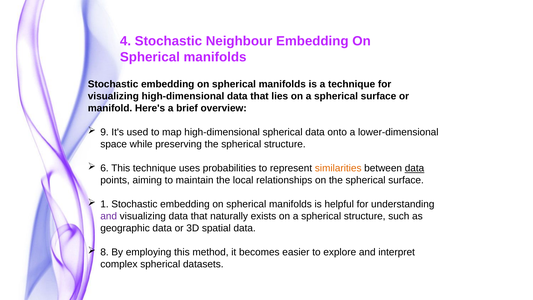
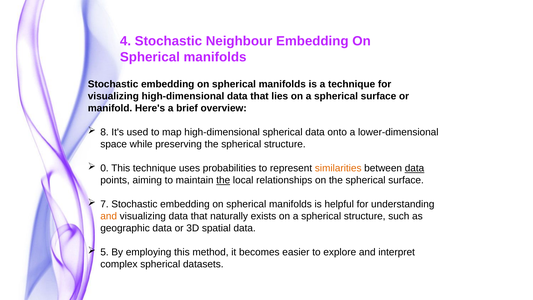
9: 9 -> 8
6: 6 -> 0
the at (223, 180) underline: none -> present
1: 1 -> 7
and at (109, 216) colour: purple -> orange
8: 8 -> 5
